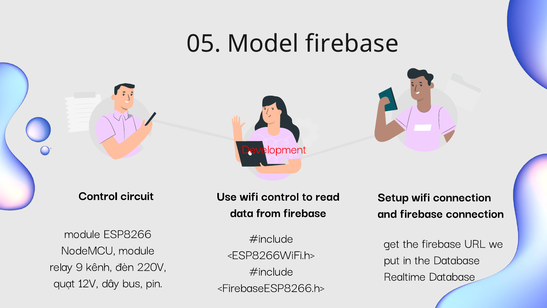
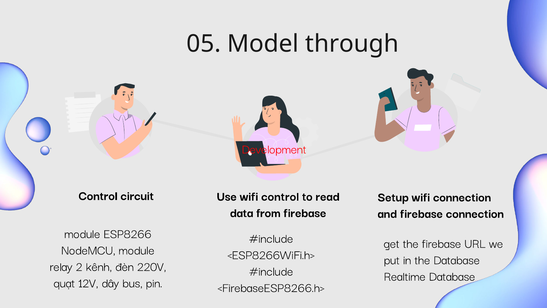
Model firebase: firebase -> through
9: 9 -> 2
